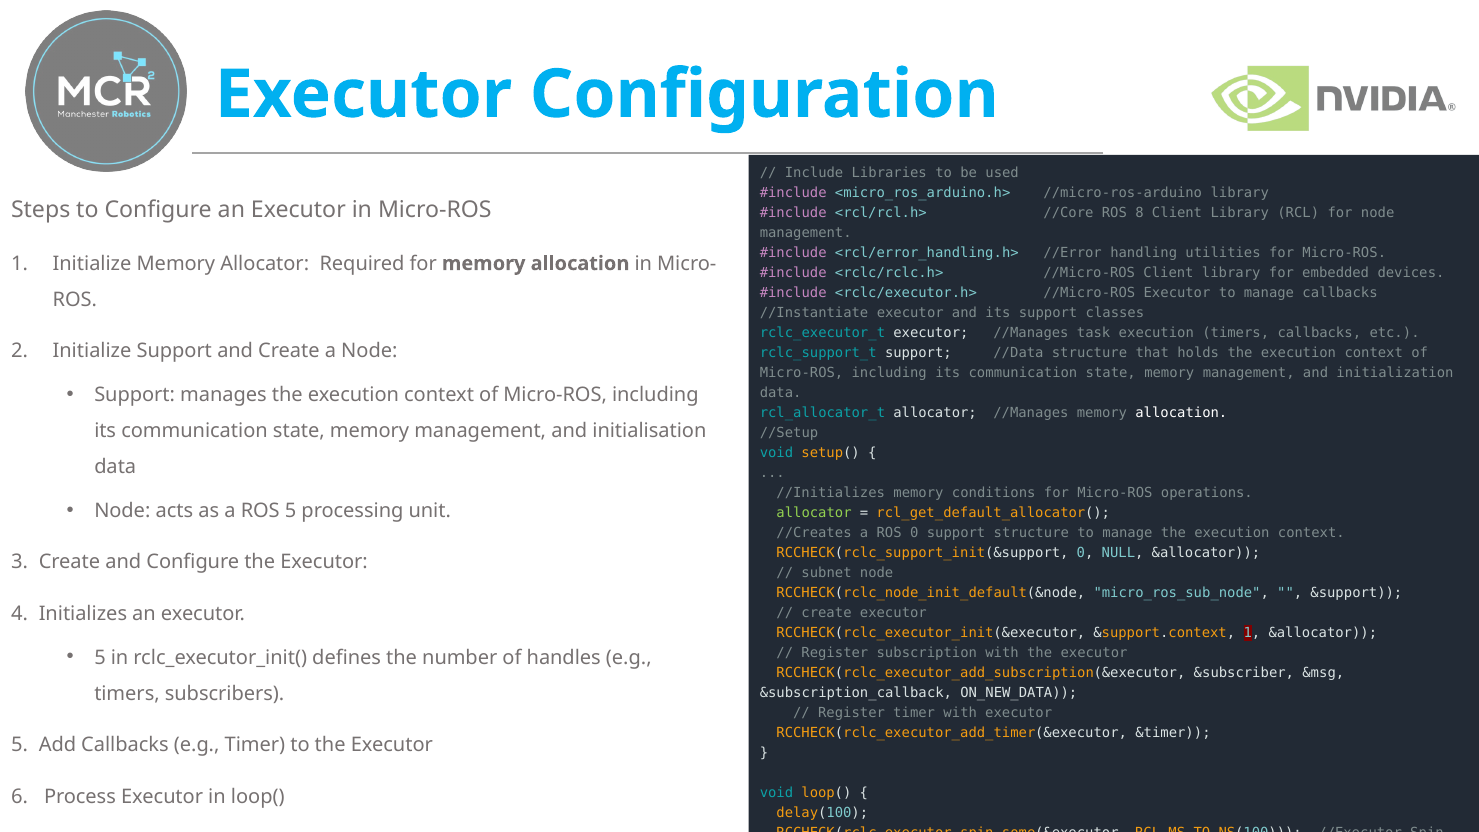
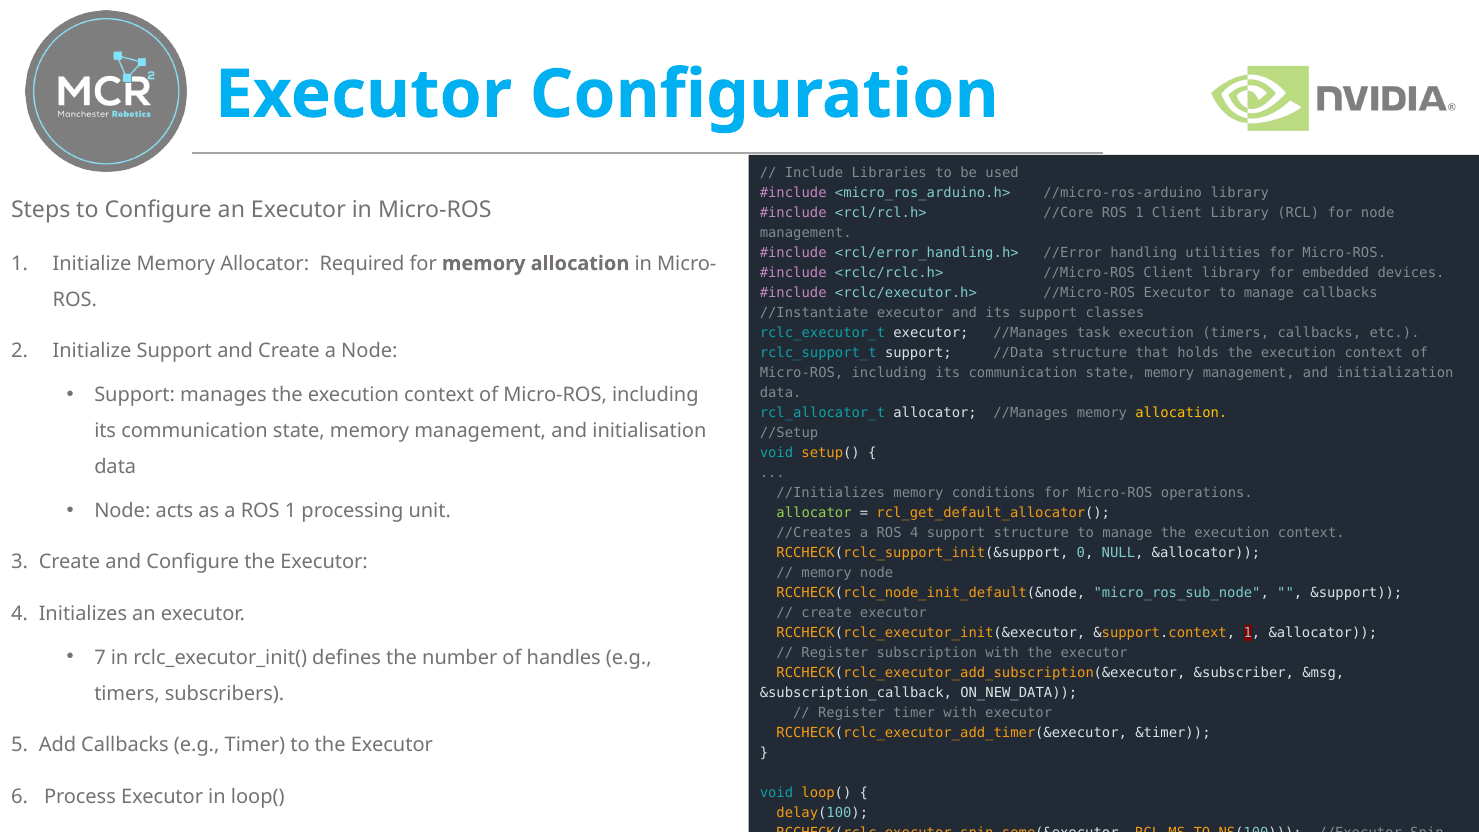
//Core ROS 8: 8 -> 1
allocation at (1181, 413) colour: white -> yellow
a ROS 5: 5 -> 1
ROS 0: 0 -> 4
subnet at (827, 573): subnet -> memory
5 at (100, 657): 5 -> 7
